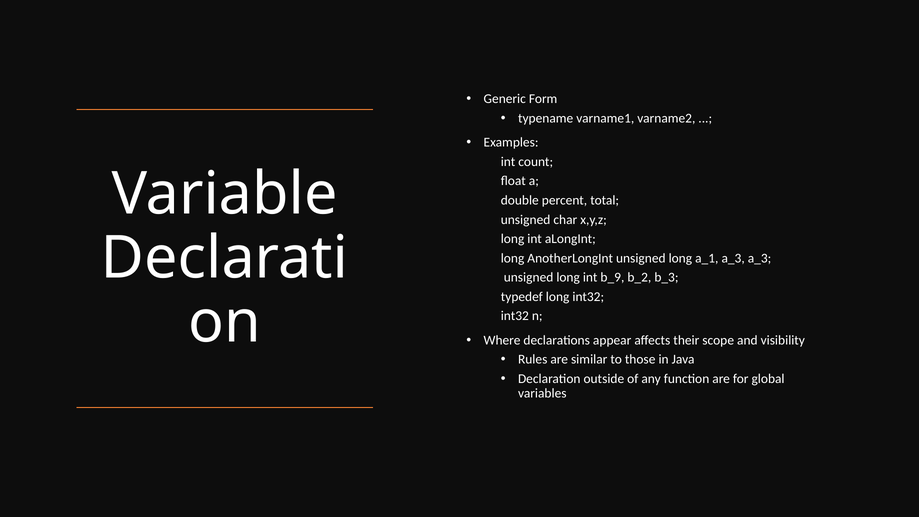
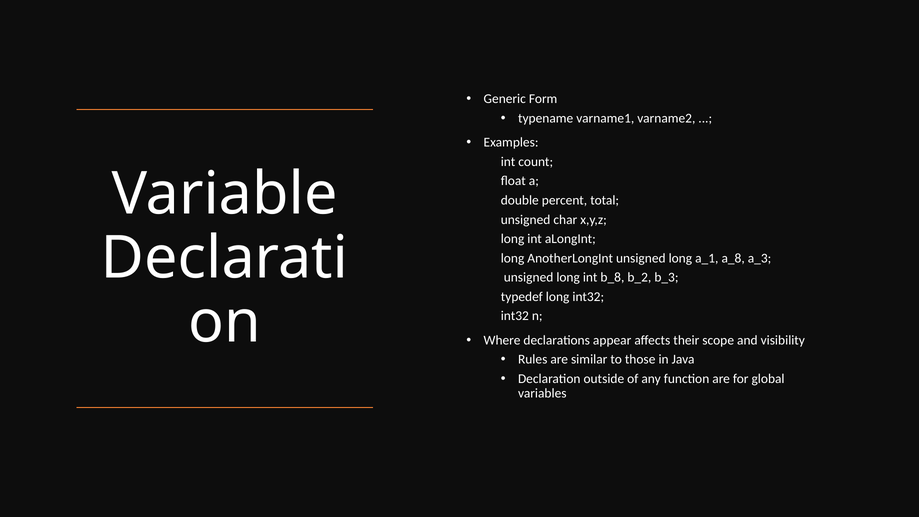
a_1 a_3: a_3 -> a_8
b_9: b_9 -> b_8
